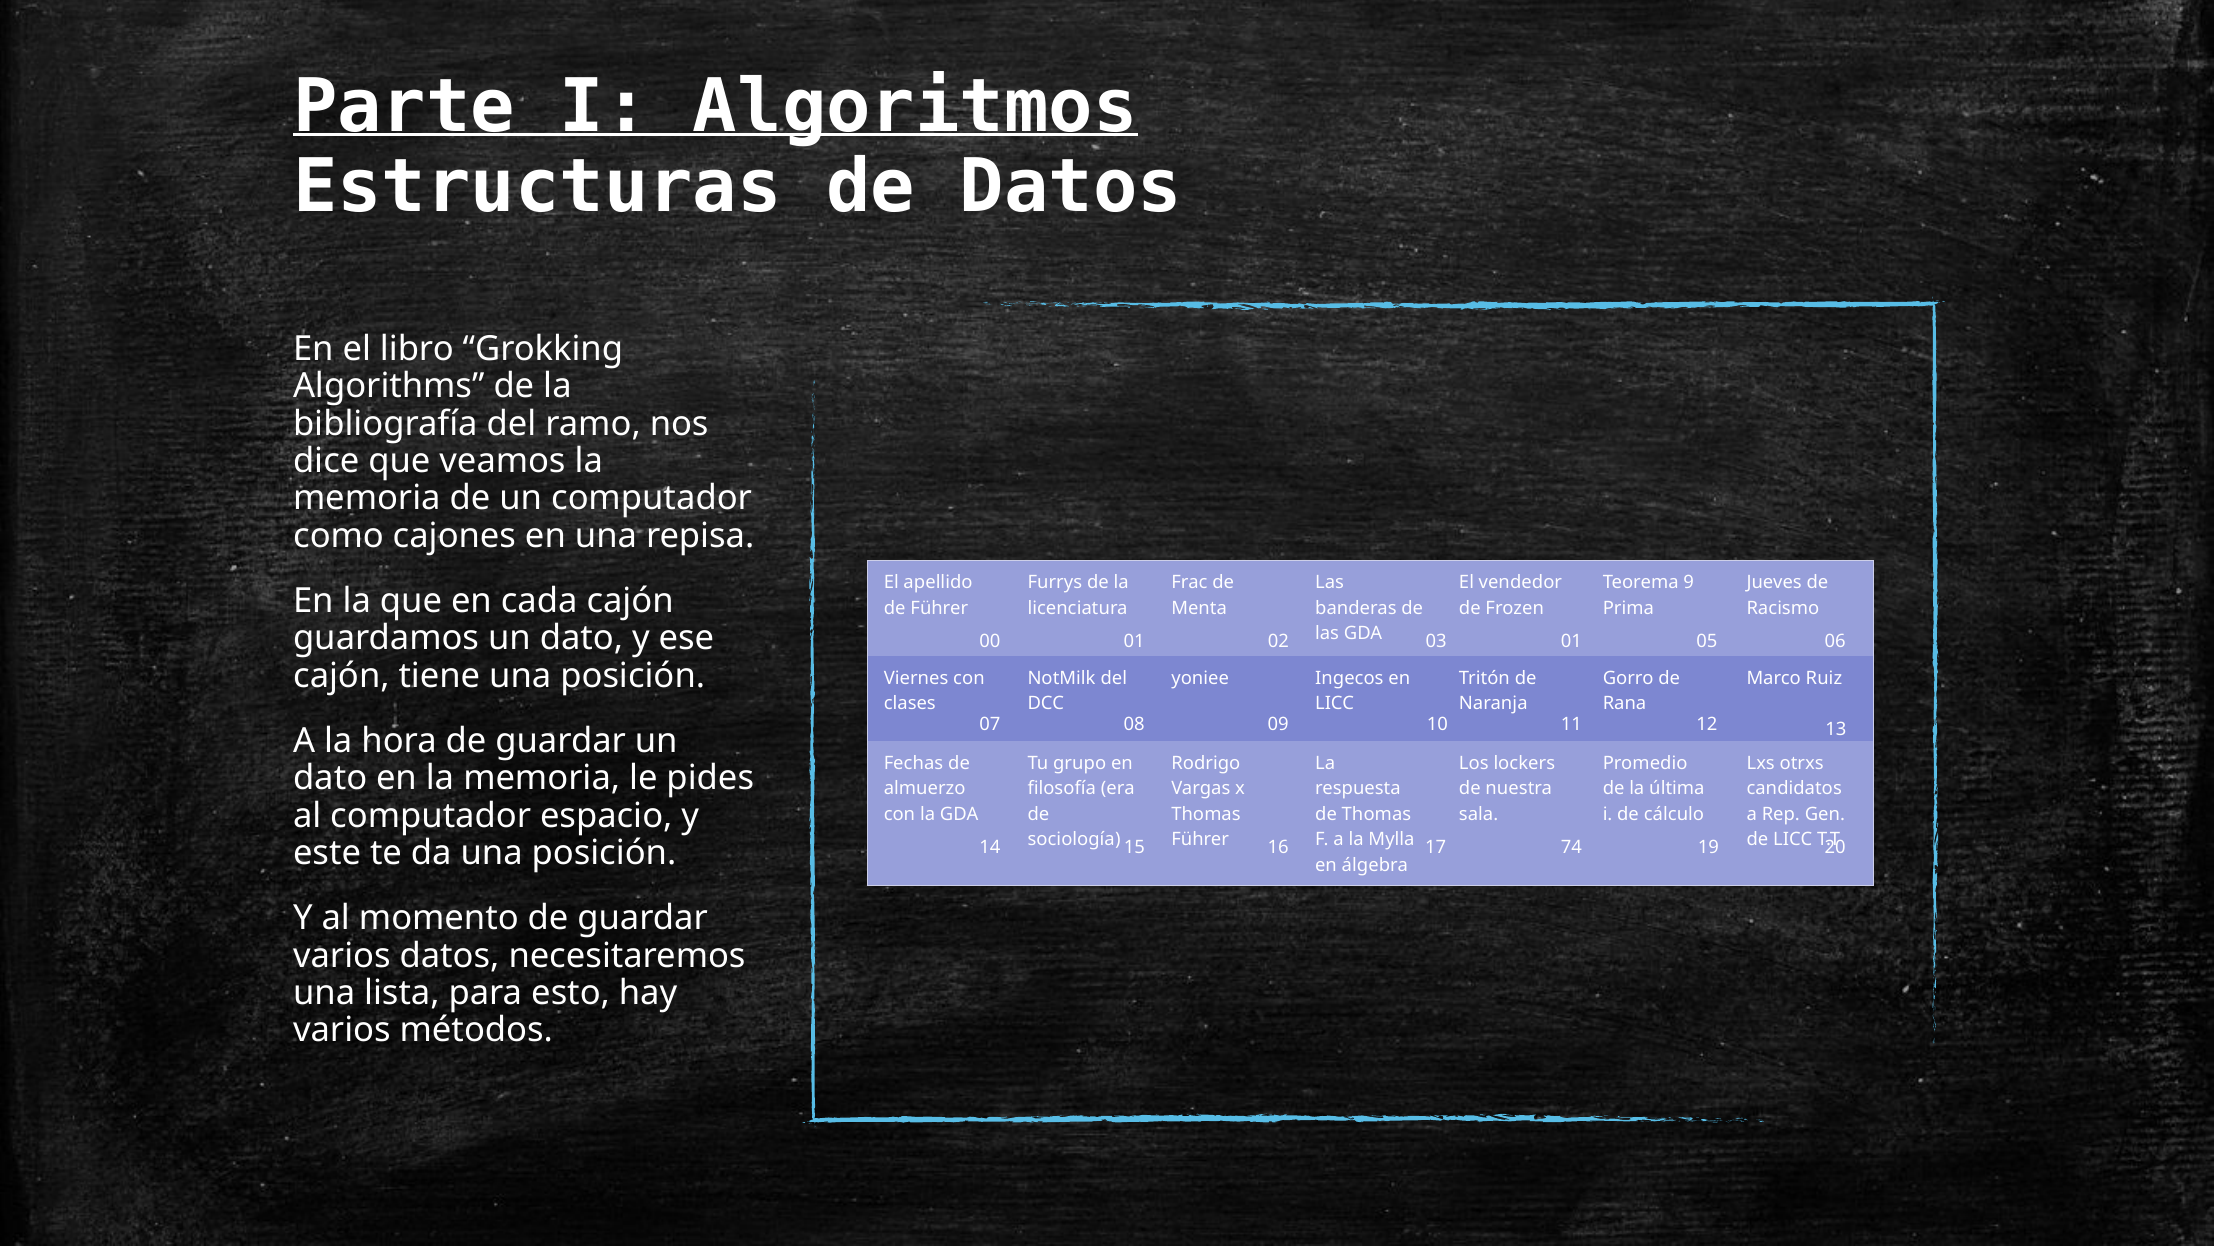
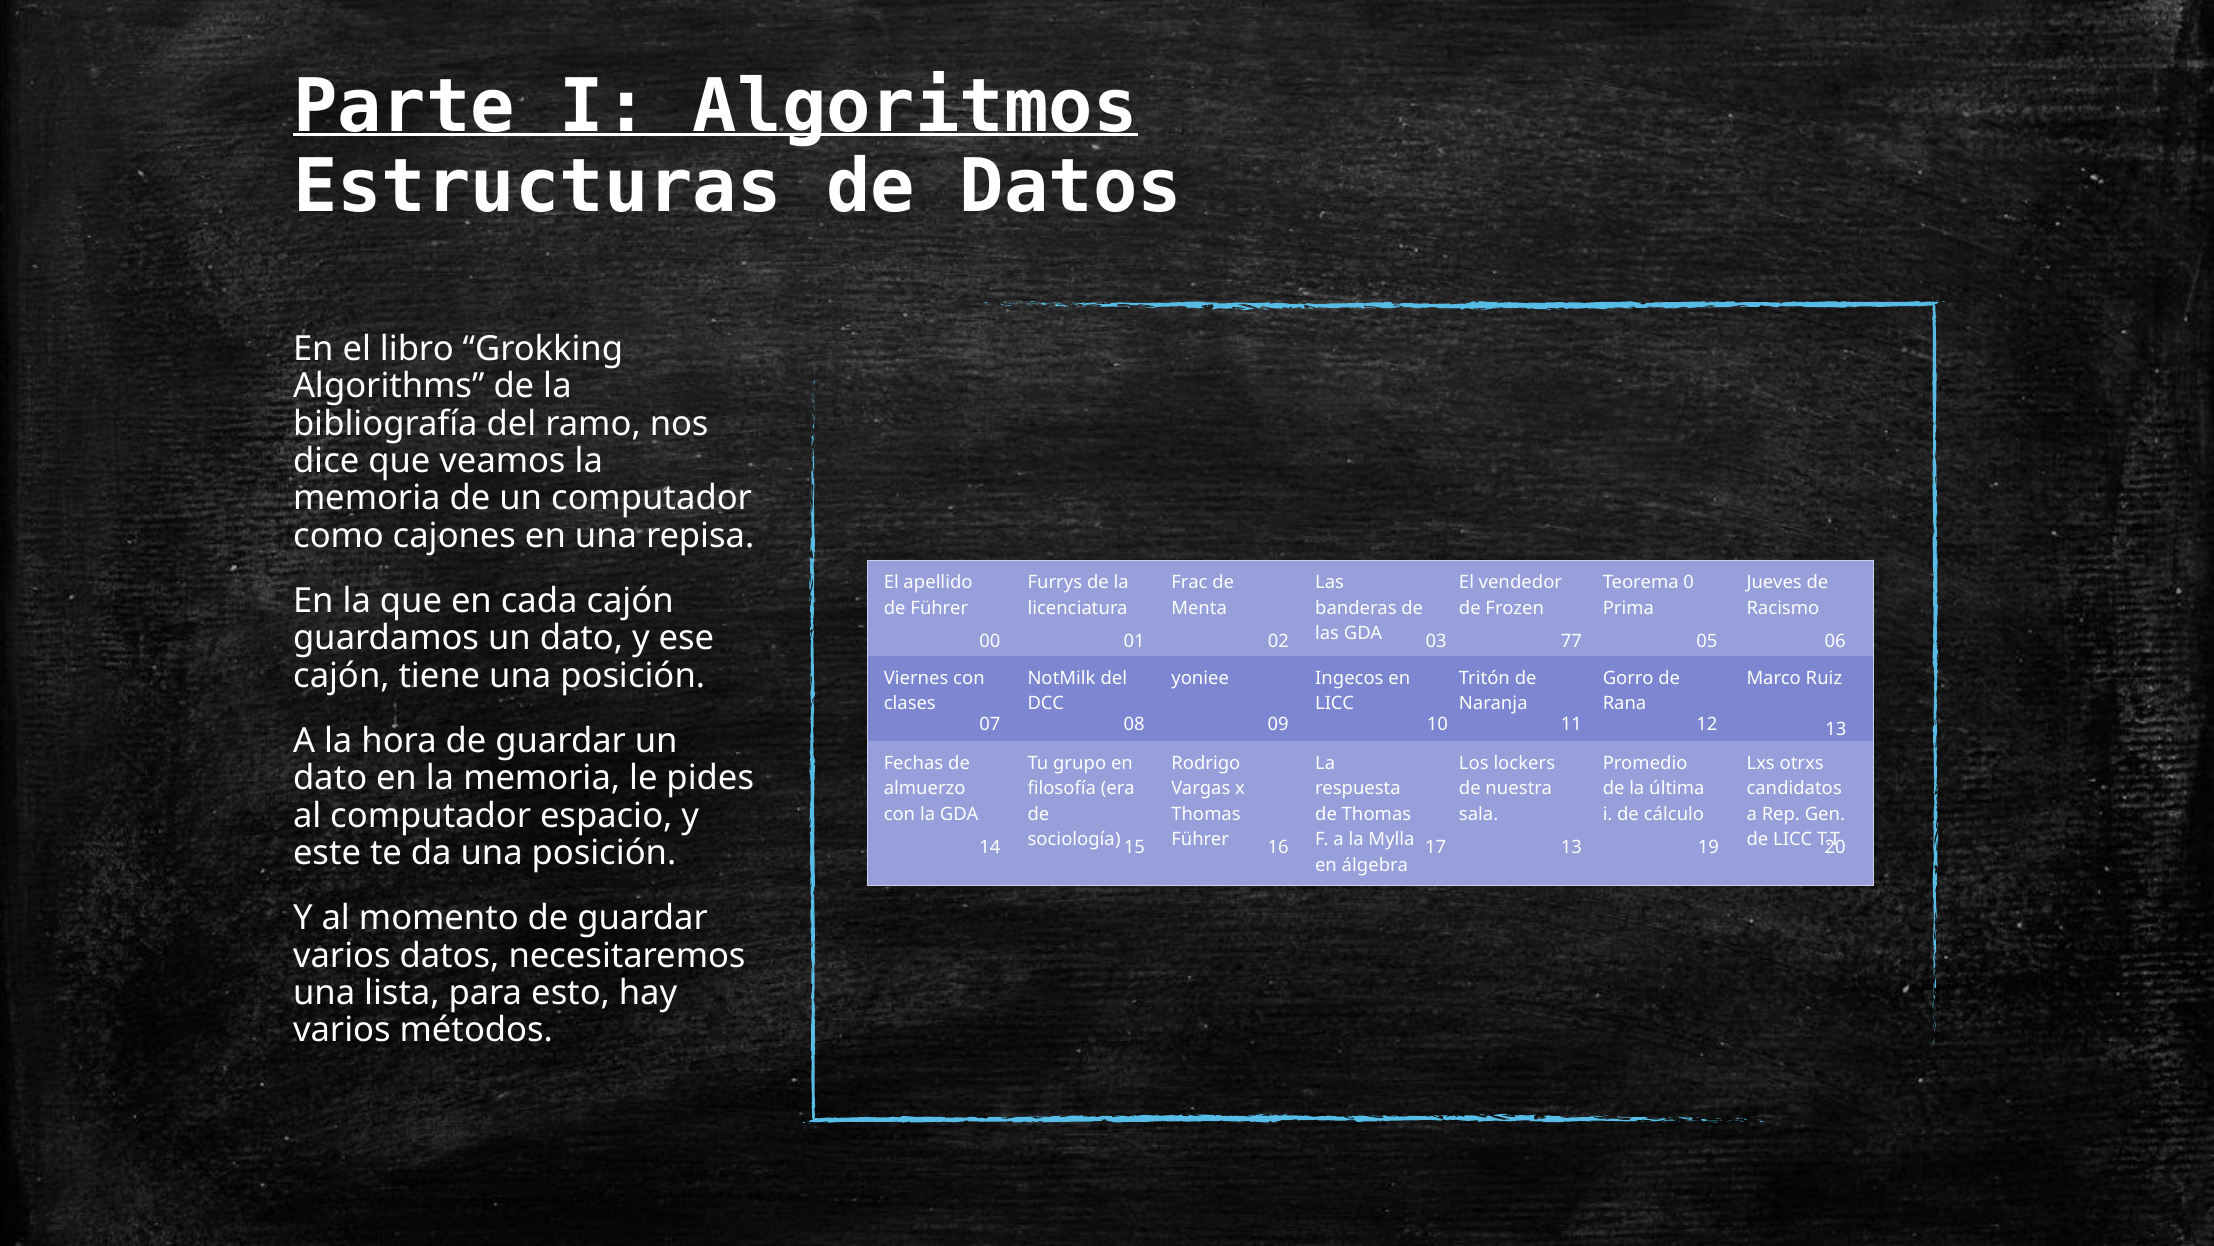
9: 9 -> 0
03 01: 01 -> 77
17 74: 74 -> 13
